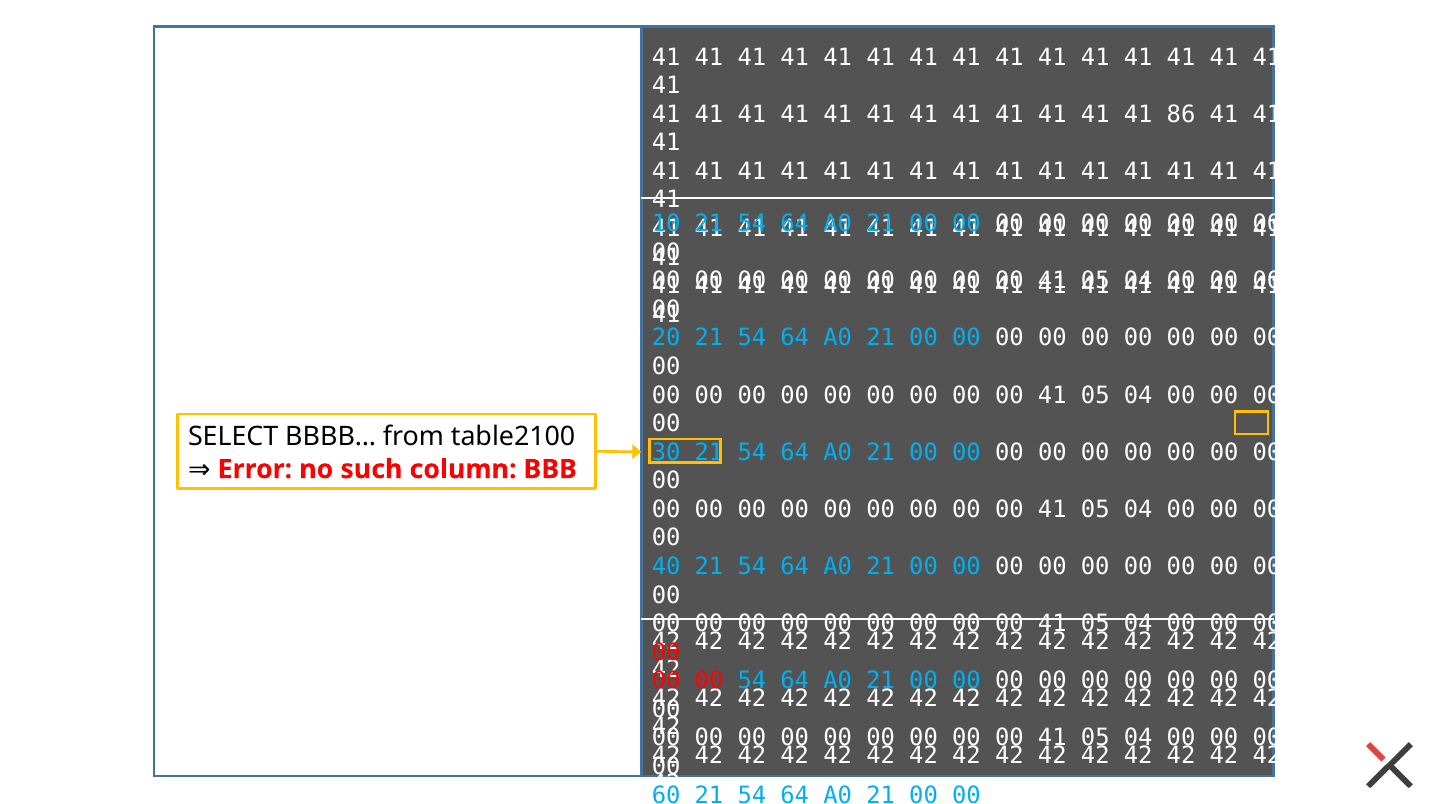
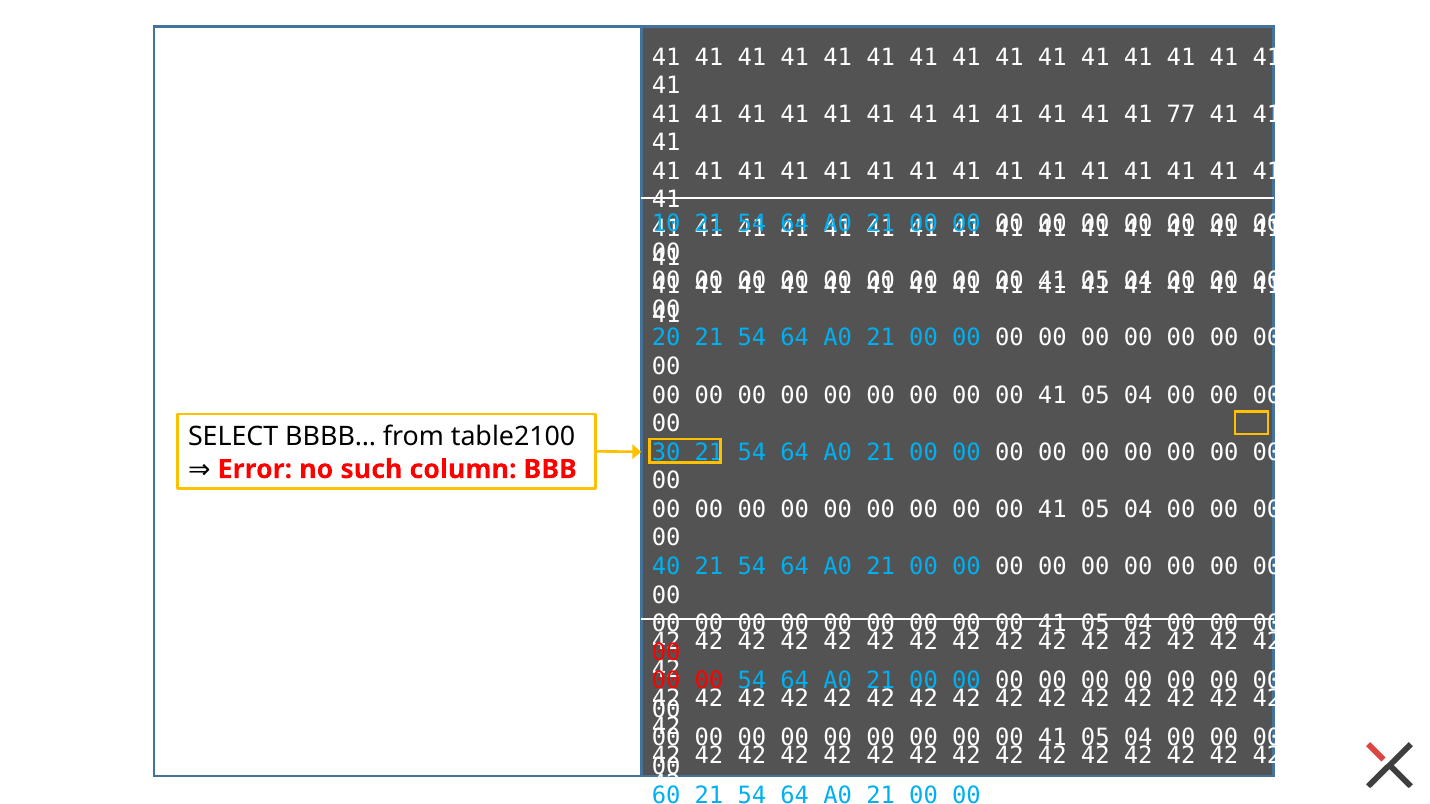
86: 86 -> 77
